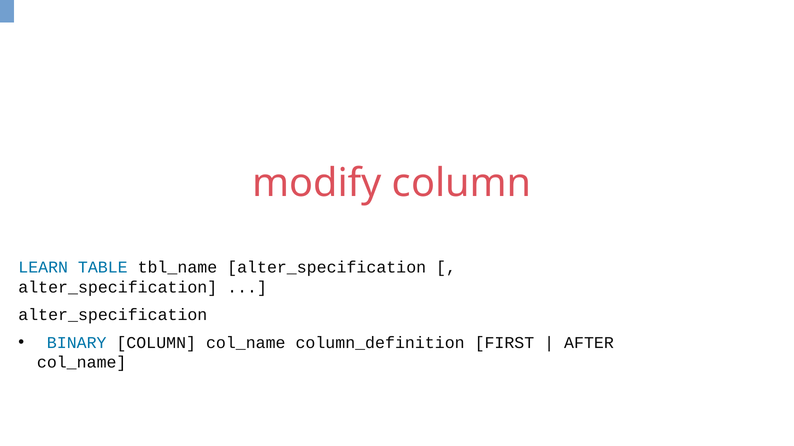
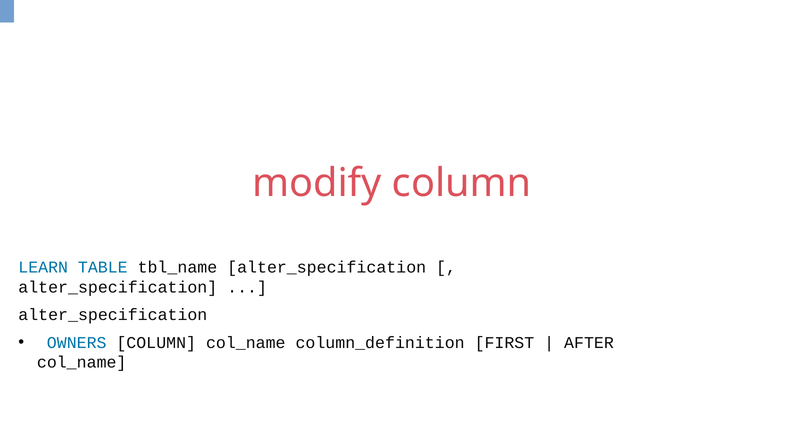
BINARY: BINARY -> OWNERS
